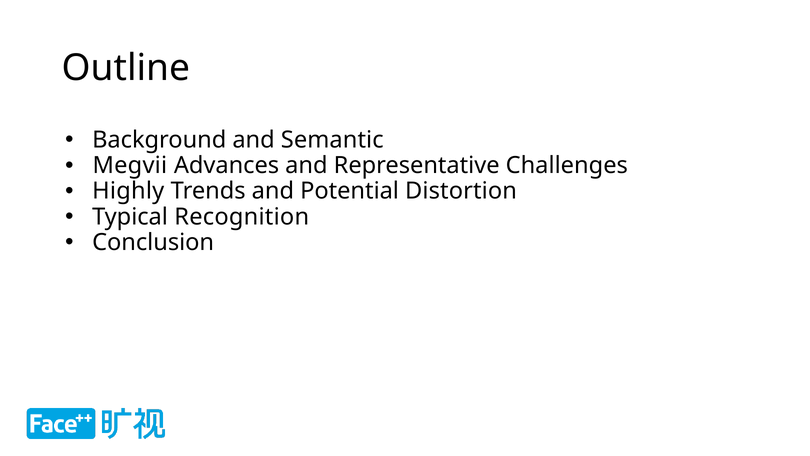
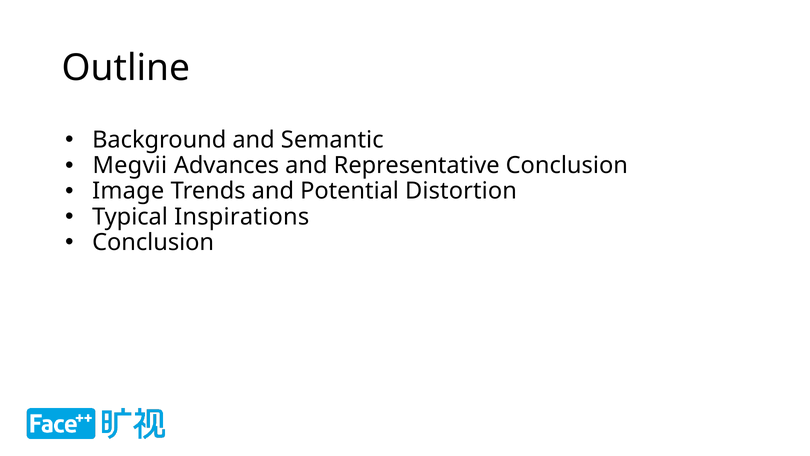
Representative Challenges: Challenges -> Conclusion
Highly: Highly -> Image
Recognition: Recognition -> Inspirations
